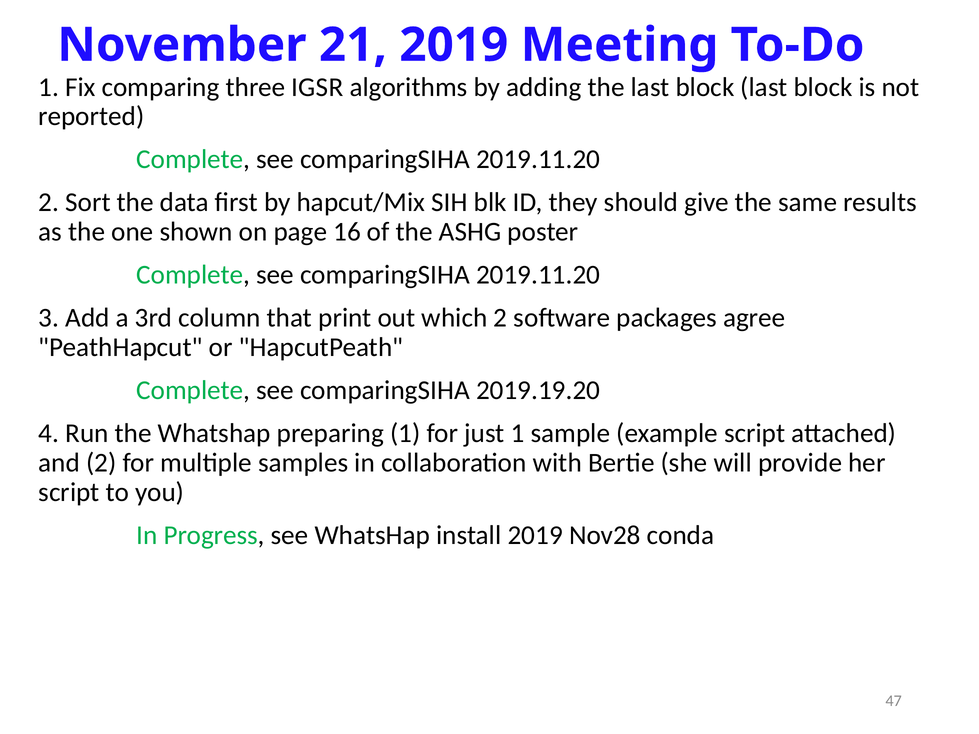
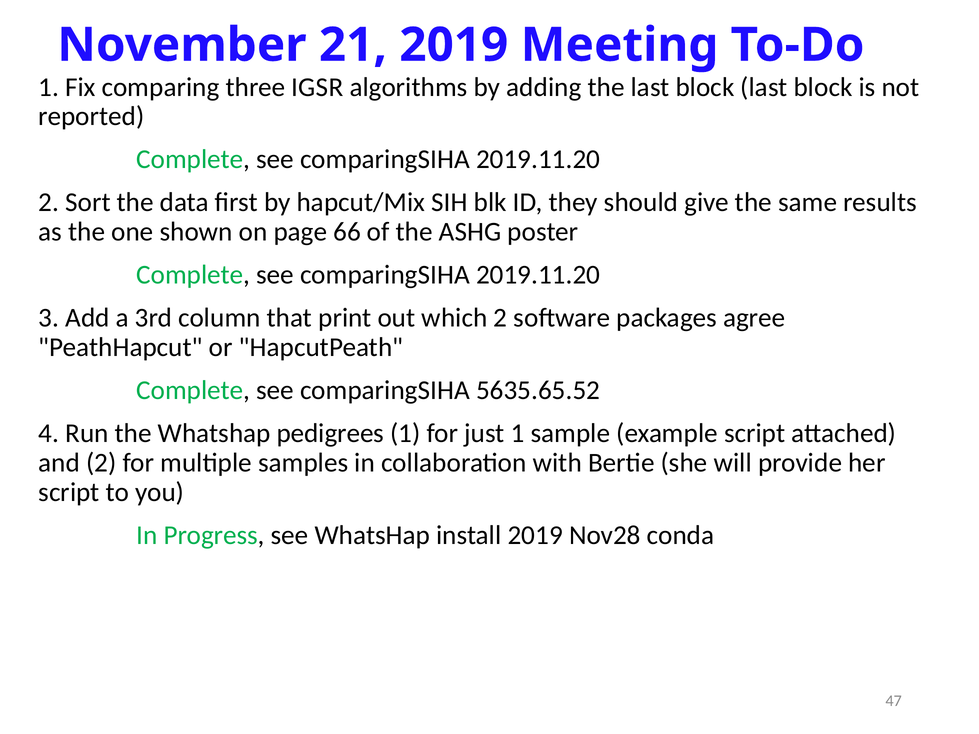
16: 16 -> 66
2019.19.20: 2019.19.20 -> 5635.65.52
preparing: preparing -> pedigrees
